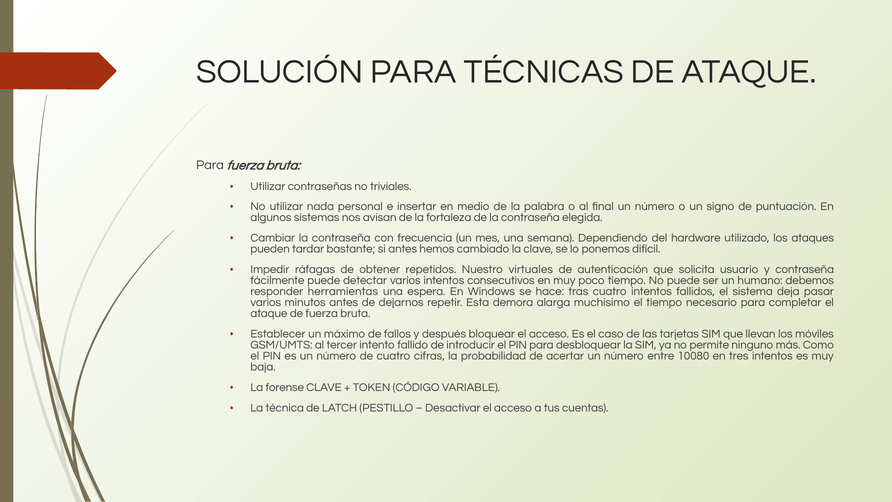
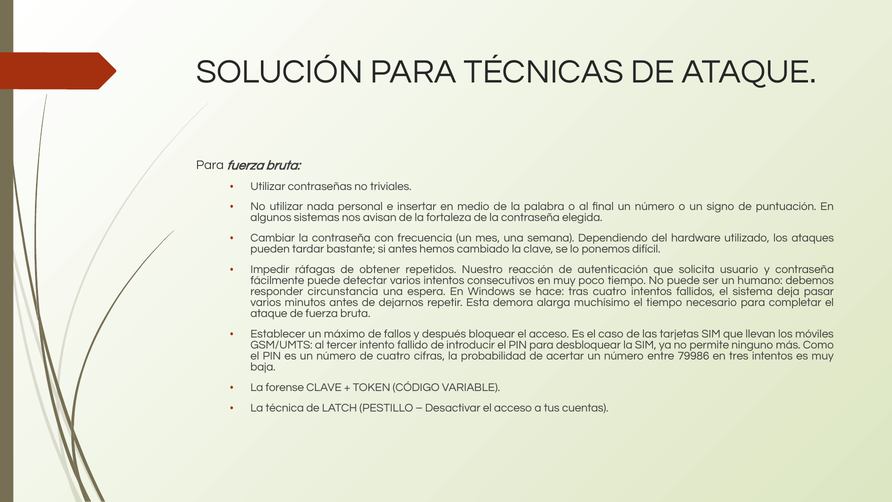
virtuales: virtuales -> reacción
herramientas: herramientas -> circunstancia
10080: 10080 -> 79986
